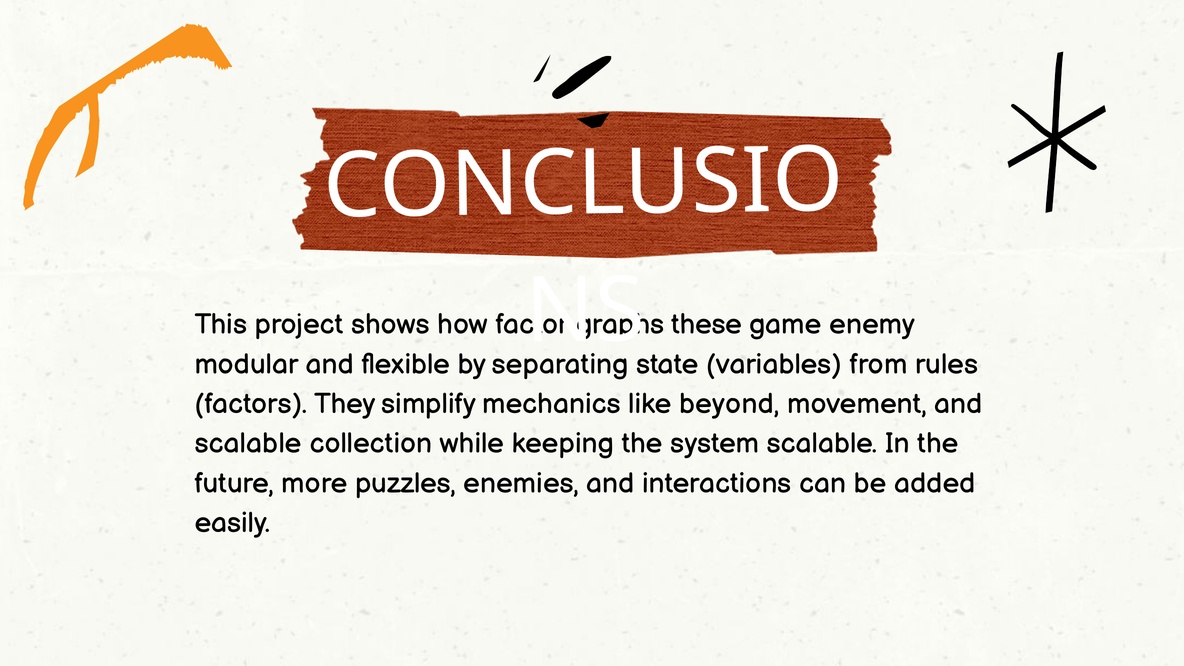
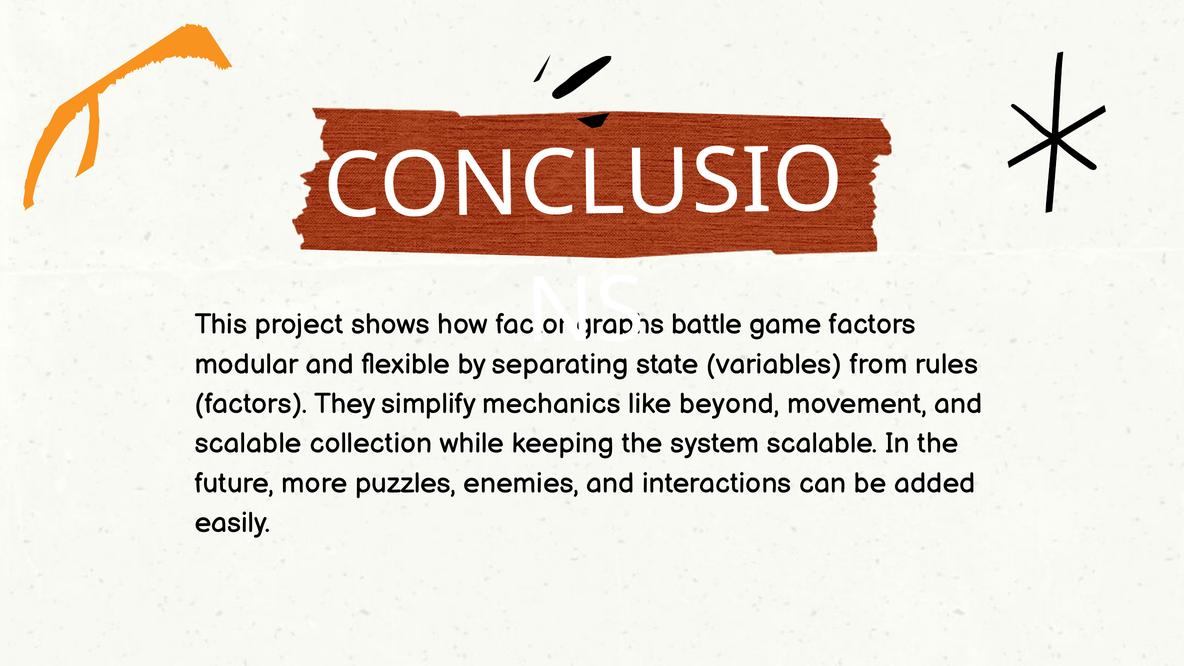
these: these -> battle
game enemy: enemy -> factors
